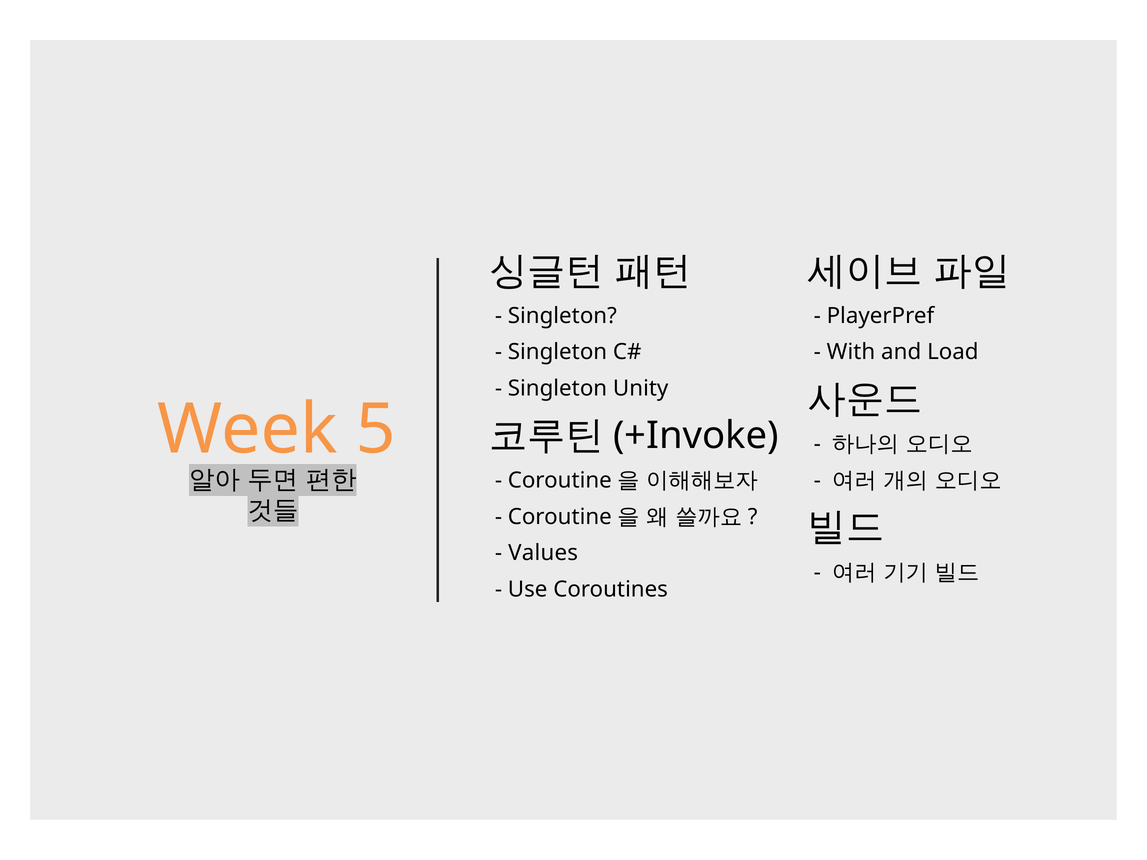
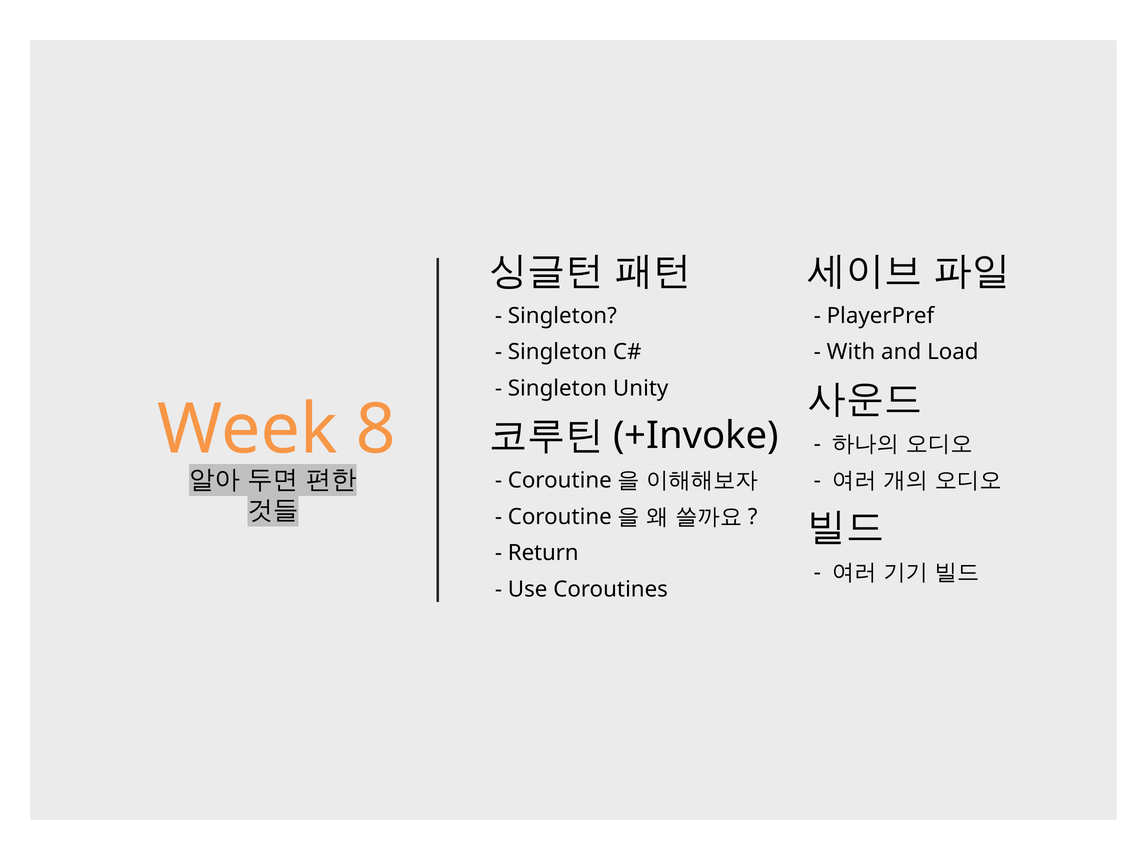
5: 5 -> 8
Values: Values -> Return
